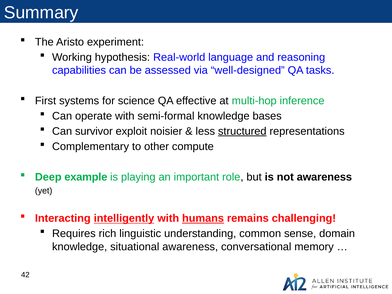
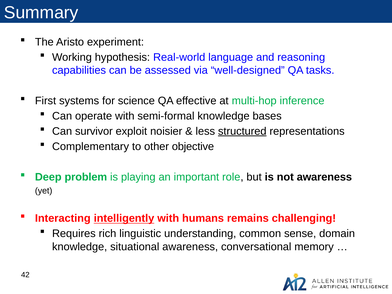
compute: compute -> objective
example: example -> problem
humans underline: present -> none
